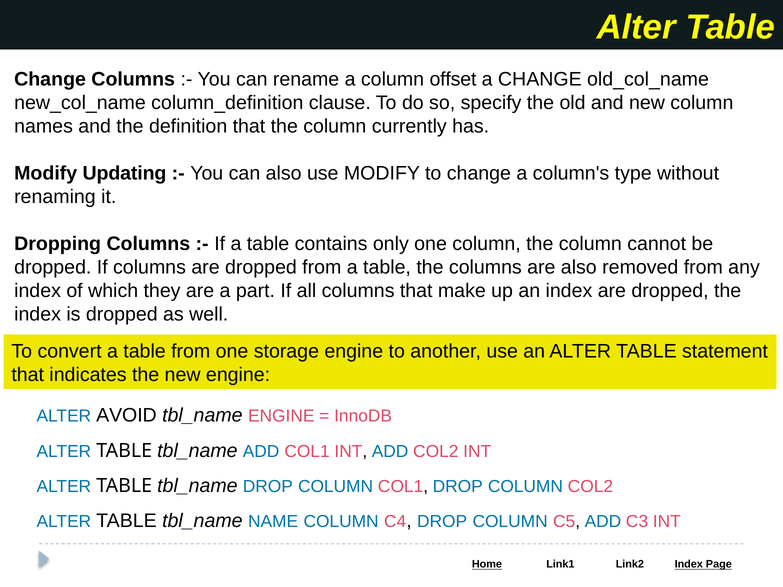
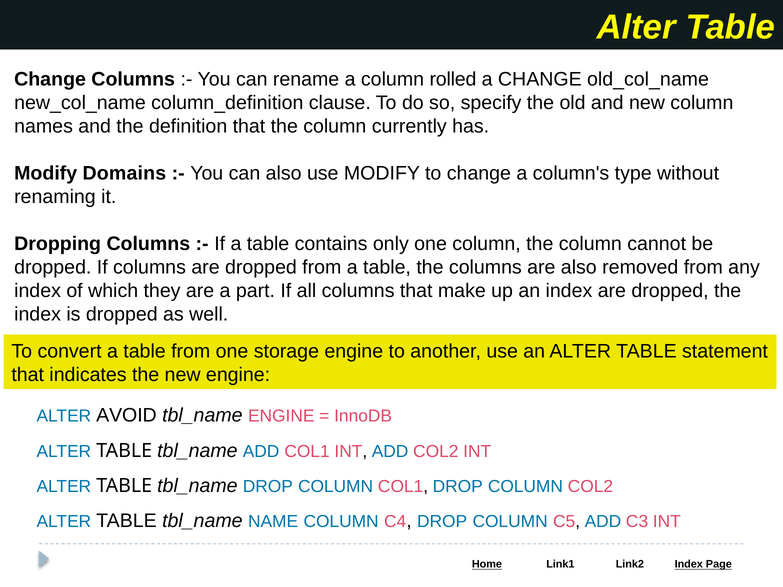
offset: offset -> rolled
Updating: Updating -> Domains
